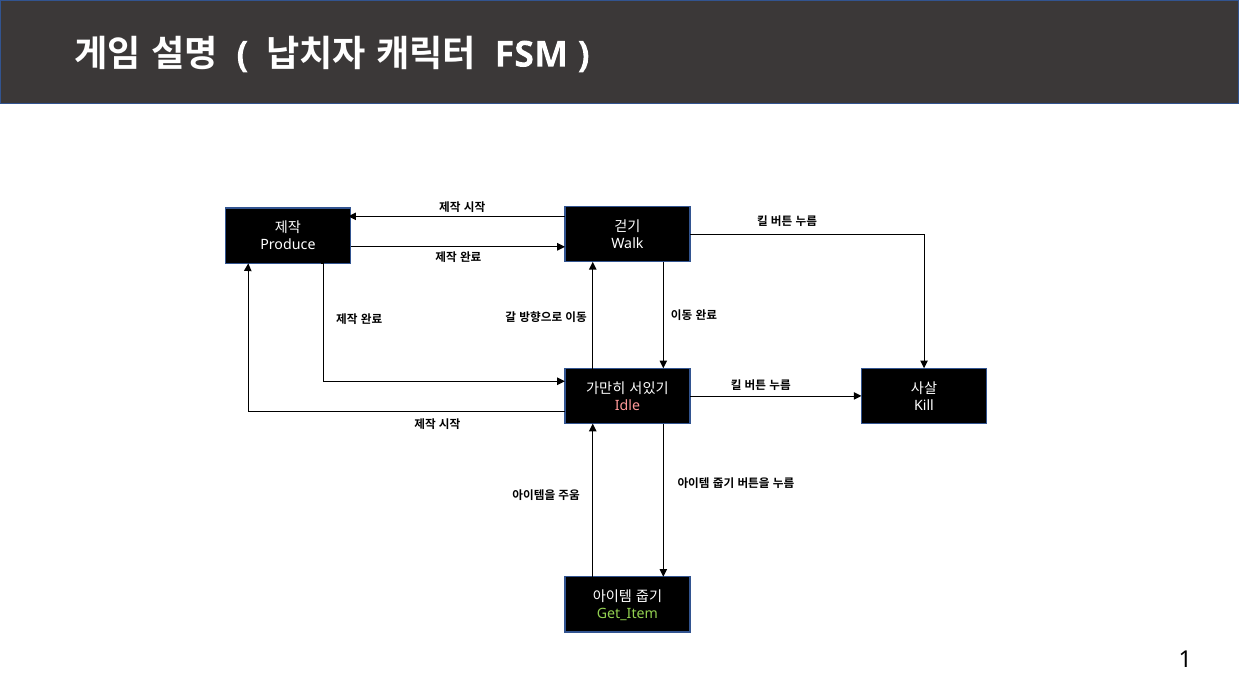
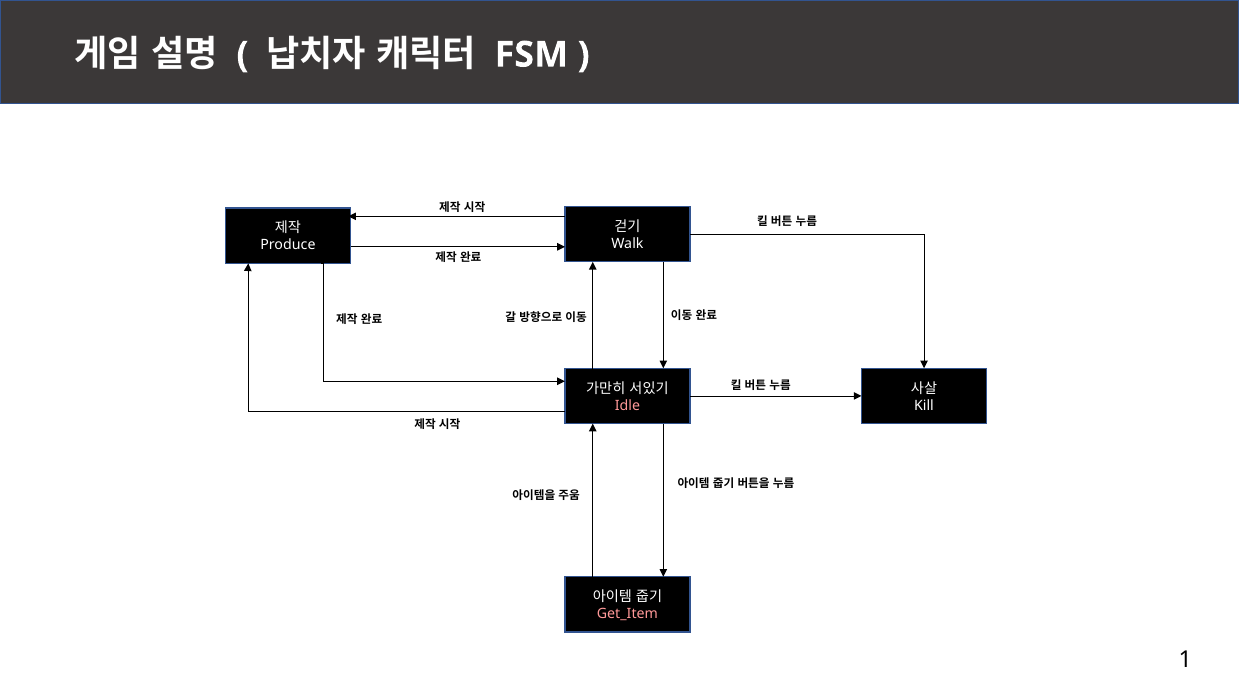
Get_Item colour: light green -> pink
